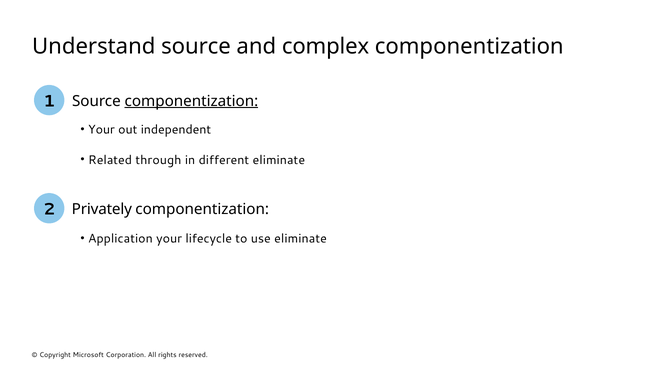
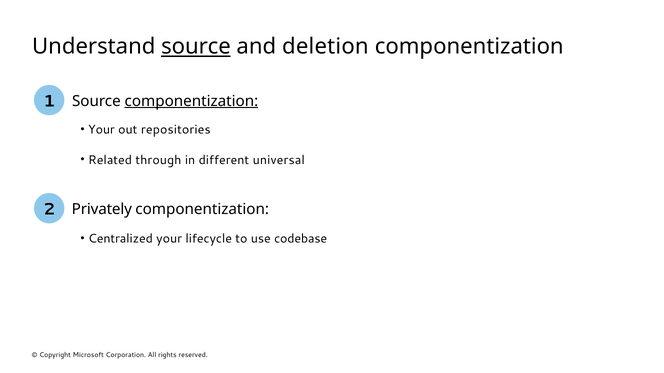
source at (196, 47) underline: none -> present
complex: complex -> deletion
independent: independent -> repositories
different eliminate: eliminate -> universal
Application: Application -> Centralized
use eliminate: eliminate -> codebase
